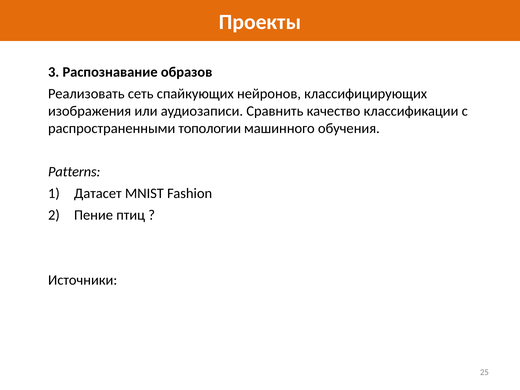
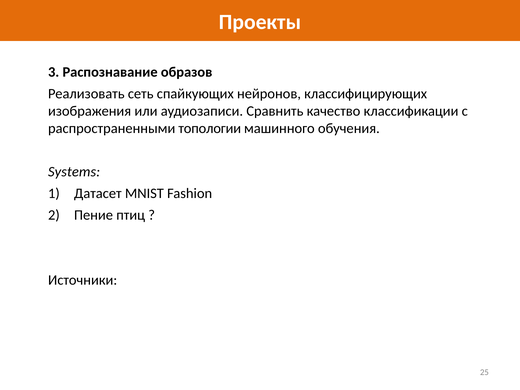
Patterns: Patterns -> Systems
